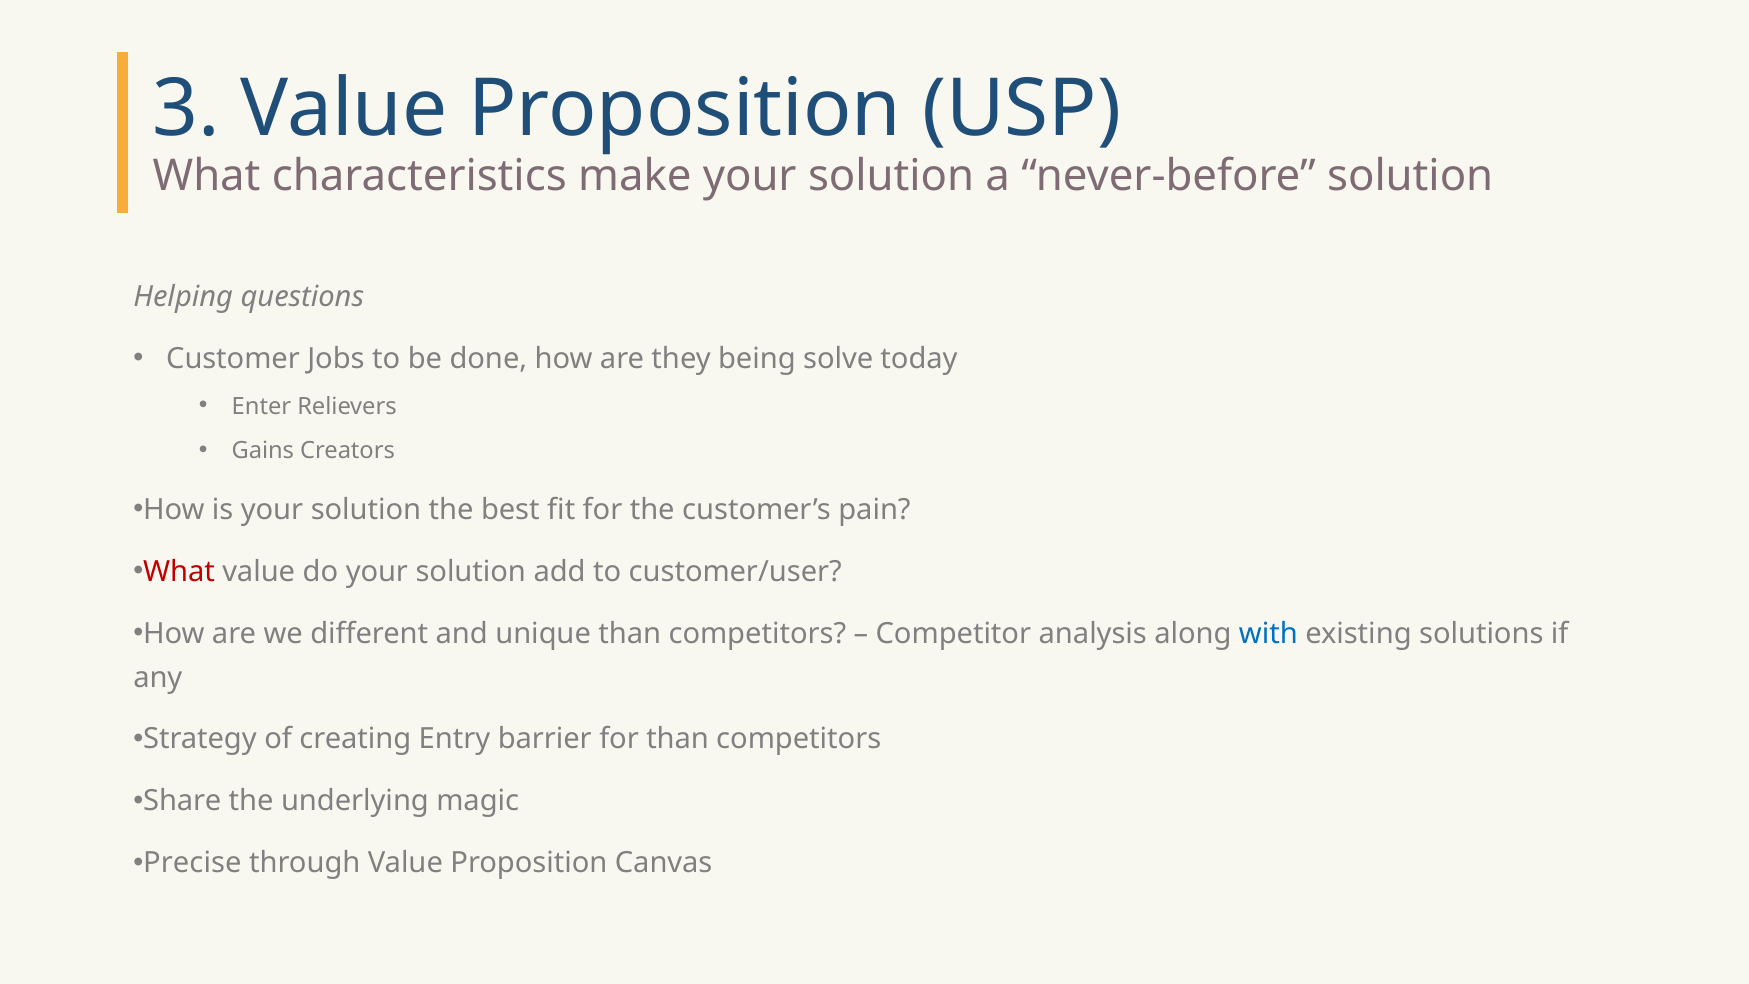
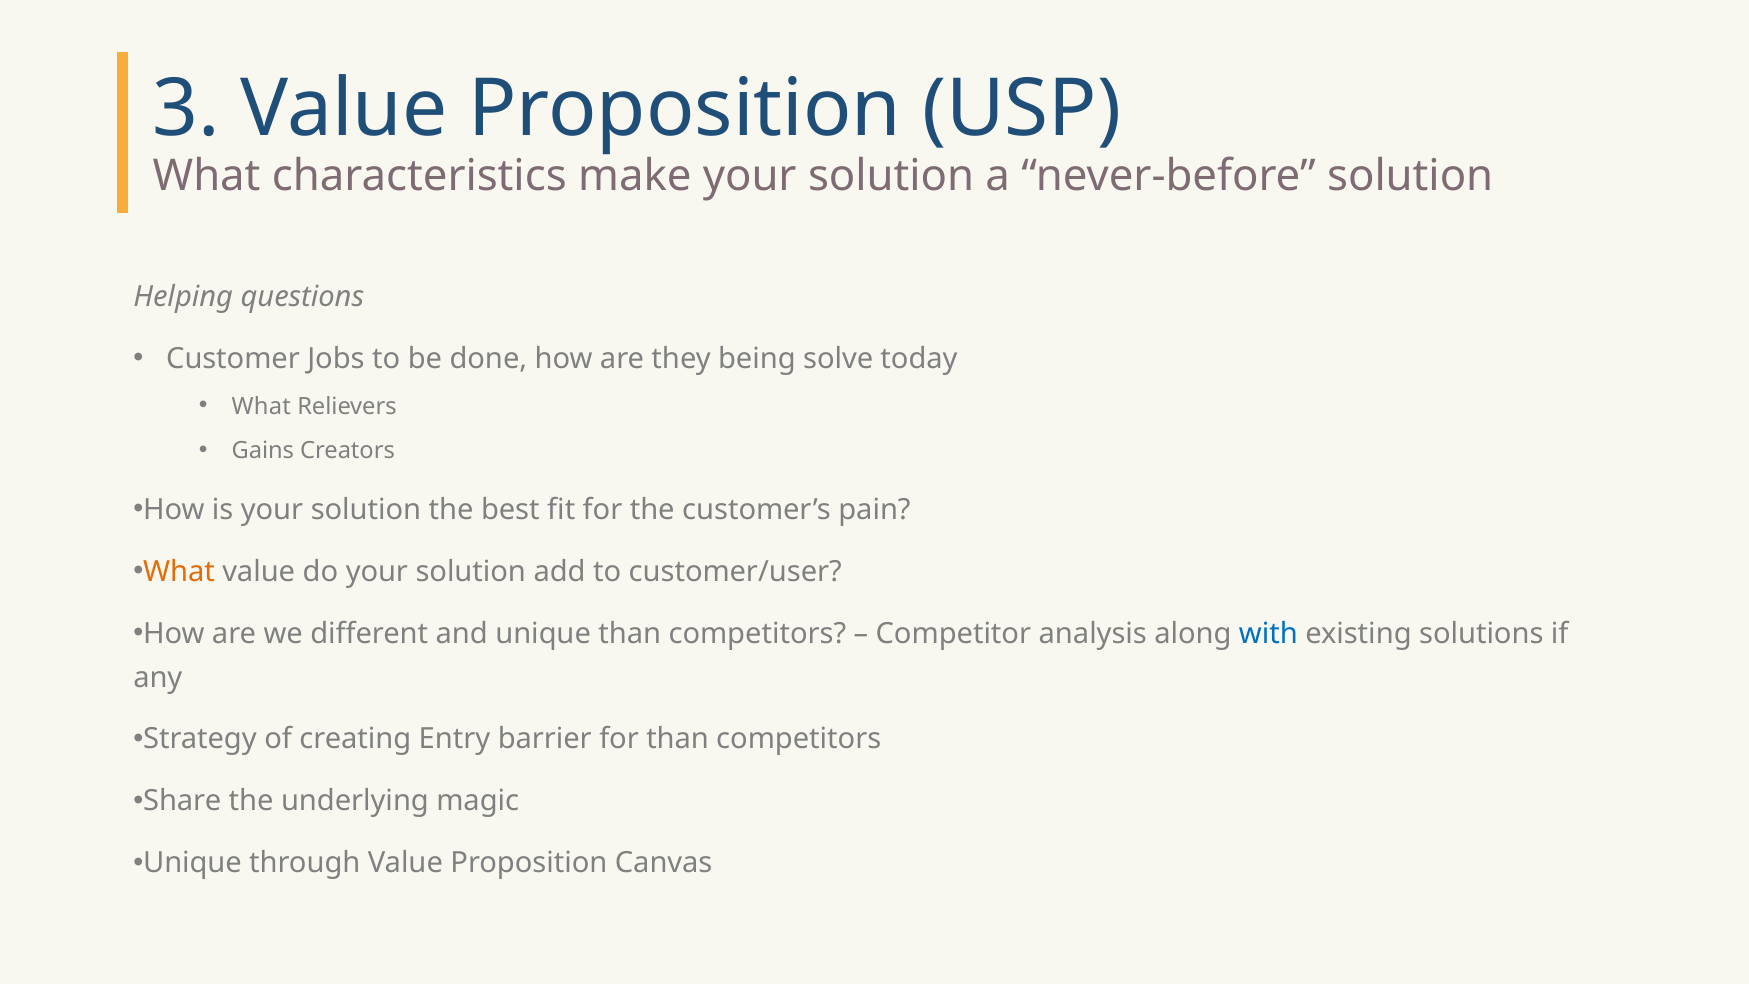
Enter at (261, 406): Enter -> What
What at (179, 572) colour: red -> orange
Precise at (192, 863): Precise -> Unique
